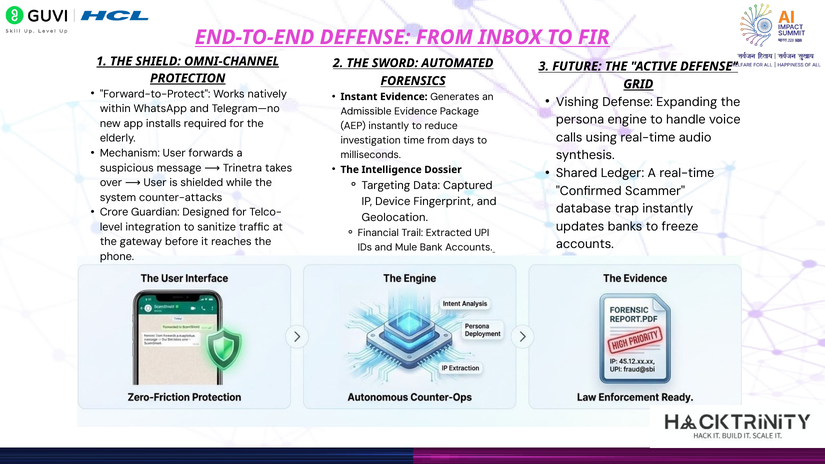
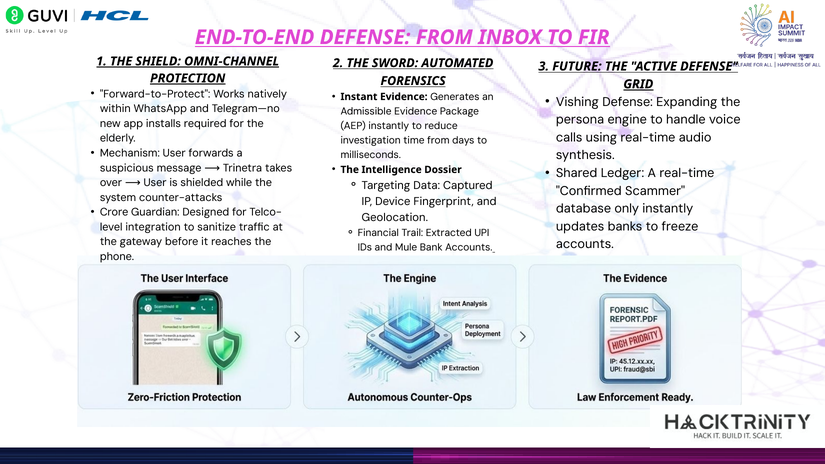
trap: trap -> only
